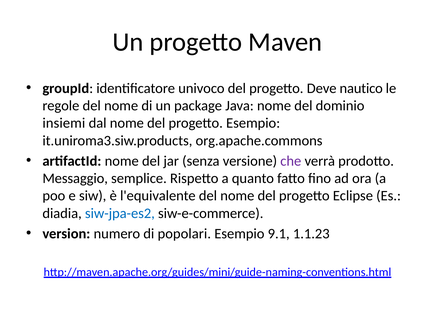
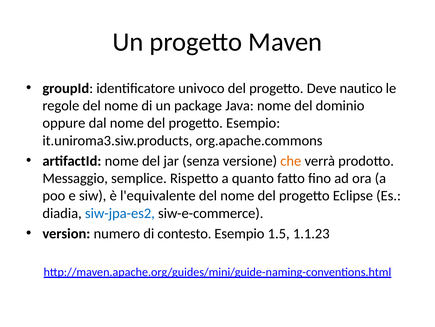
insiemi: insiemi -> oppure
che colour: purple -> orange
popolari: popolari -> contesto
9.1: 9.1 -> 1.5
